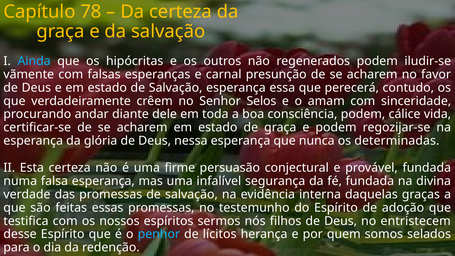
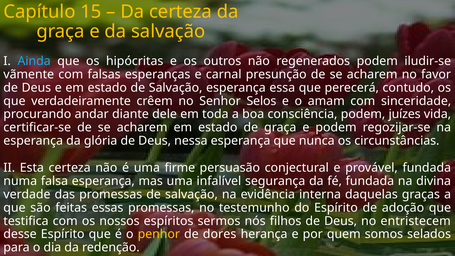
78: 78 -> 15
cálice: cálice -> juízes
determinadas: determinadas -> circunstâncias
penhor colour: light blue -> yellow
lícitos: lícitos -> dores
